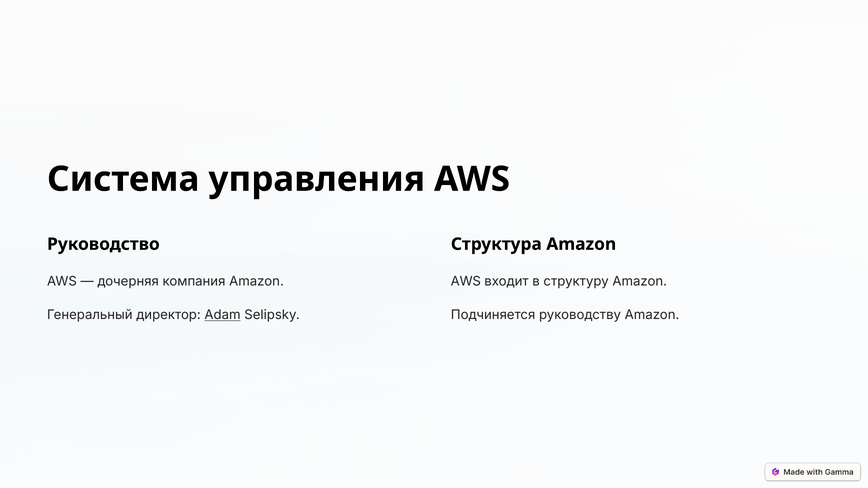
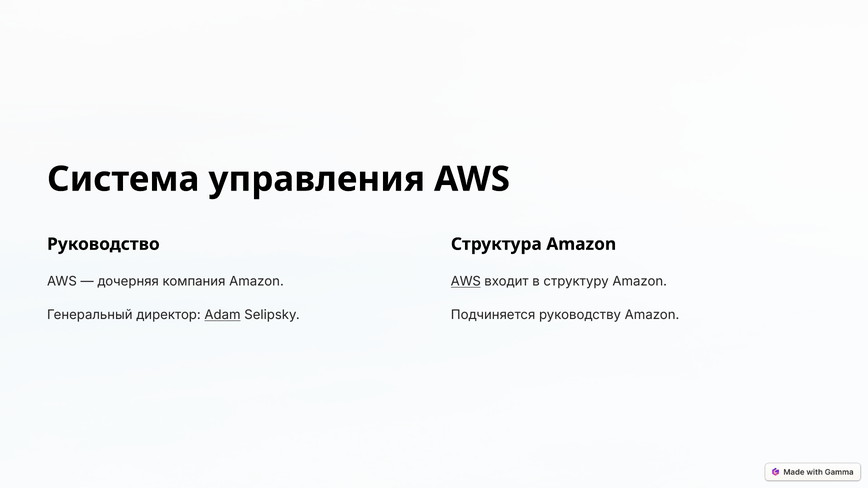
AWS at (466, 282) underline: none -> present
